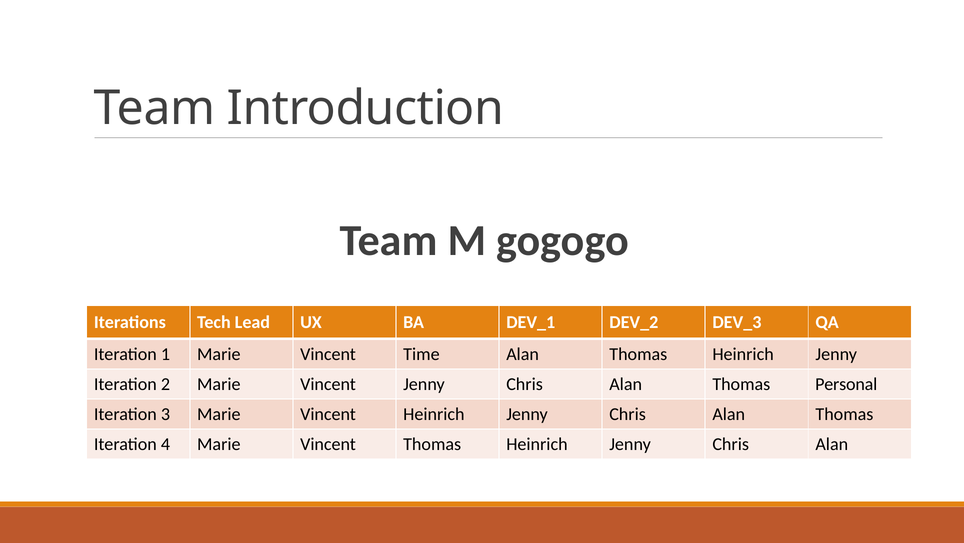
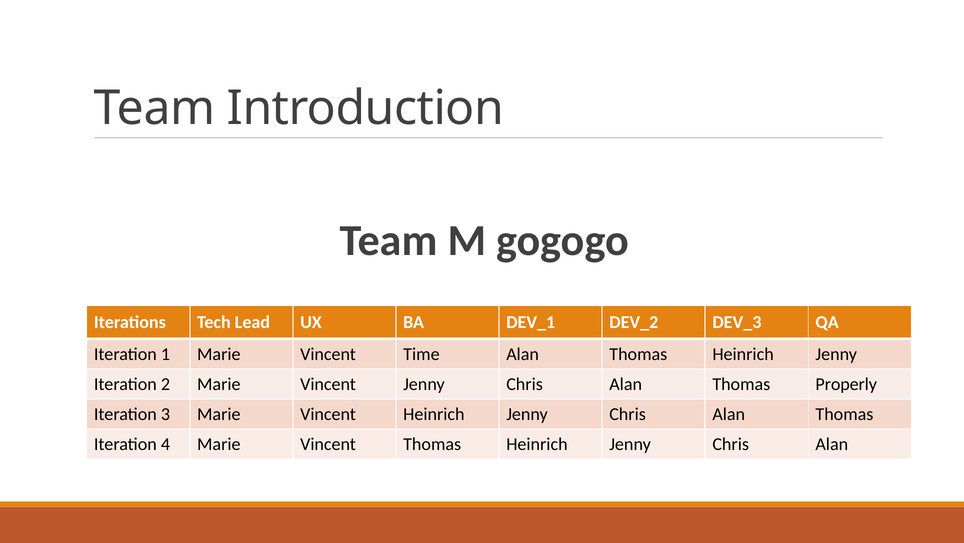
Personal: Personal -> Properly
